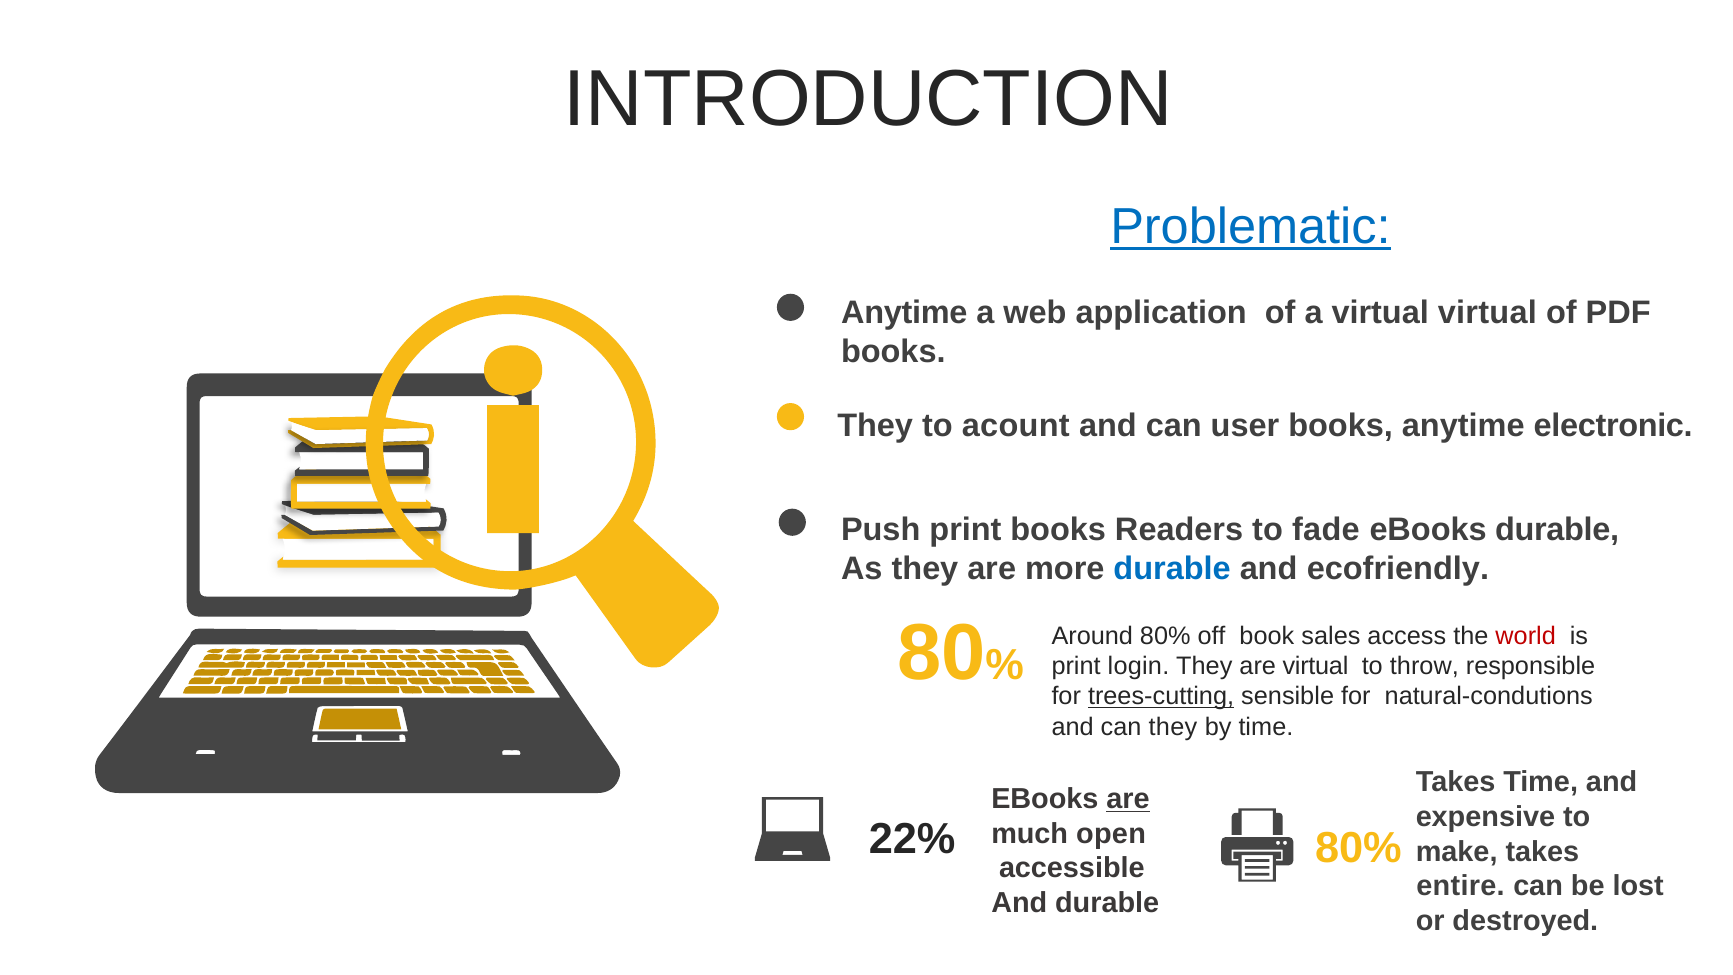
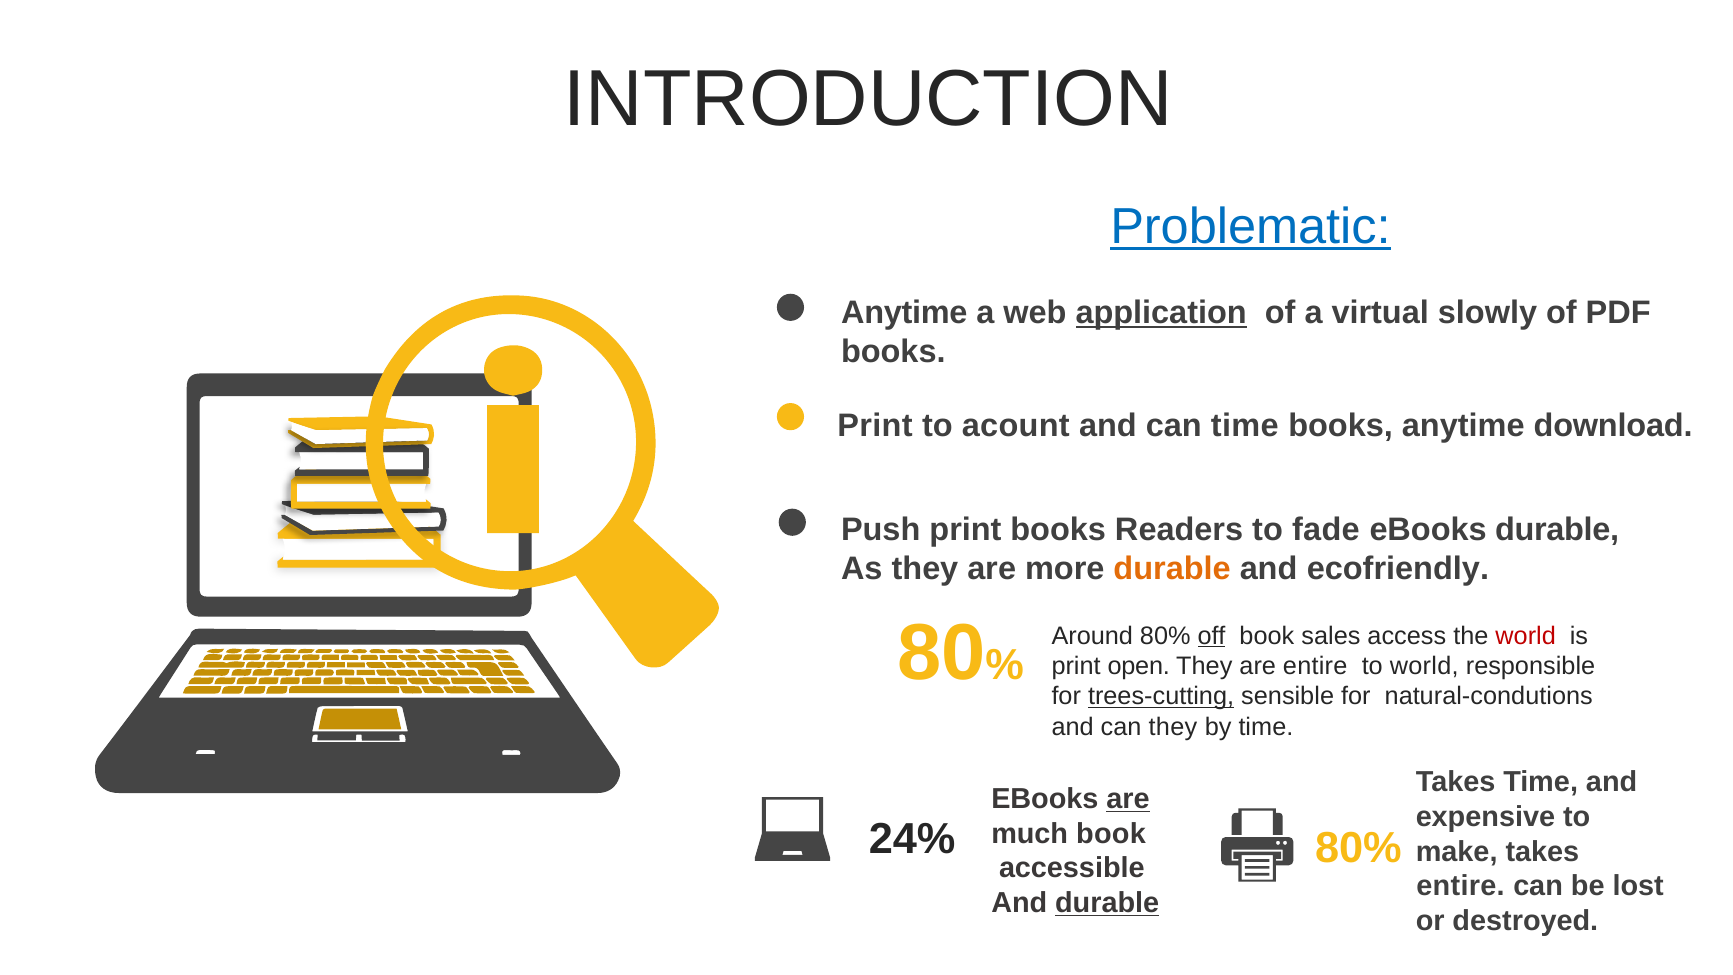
application underline: none -> present
virtual virtual: virtual -> slowly
They at (875, 426): They -> Print
can user: user -> time
electronic: electronic -> download
durable at (1172, 568) colour: blue -> orange
off underline: none -> present
login: login -> open
are virtual: virtual -> entire
to throw: throw -> world
22%: 22% -> 24%
much open: open -> book
durable at (1107, 903) underline: none -> present
